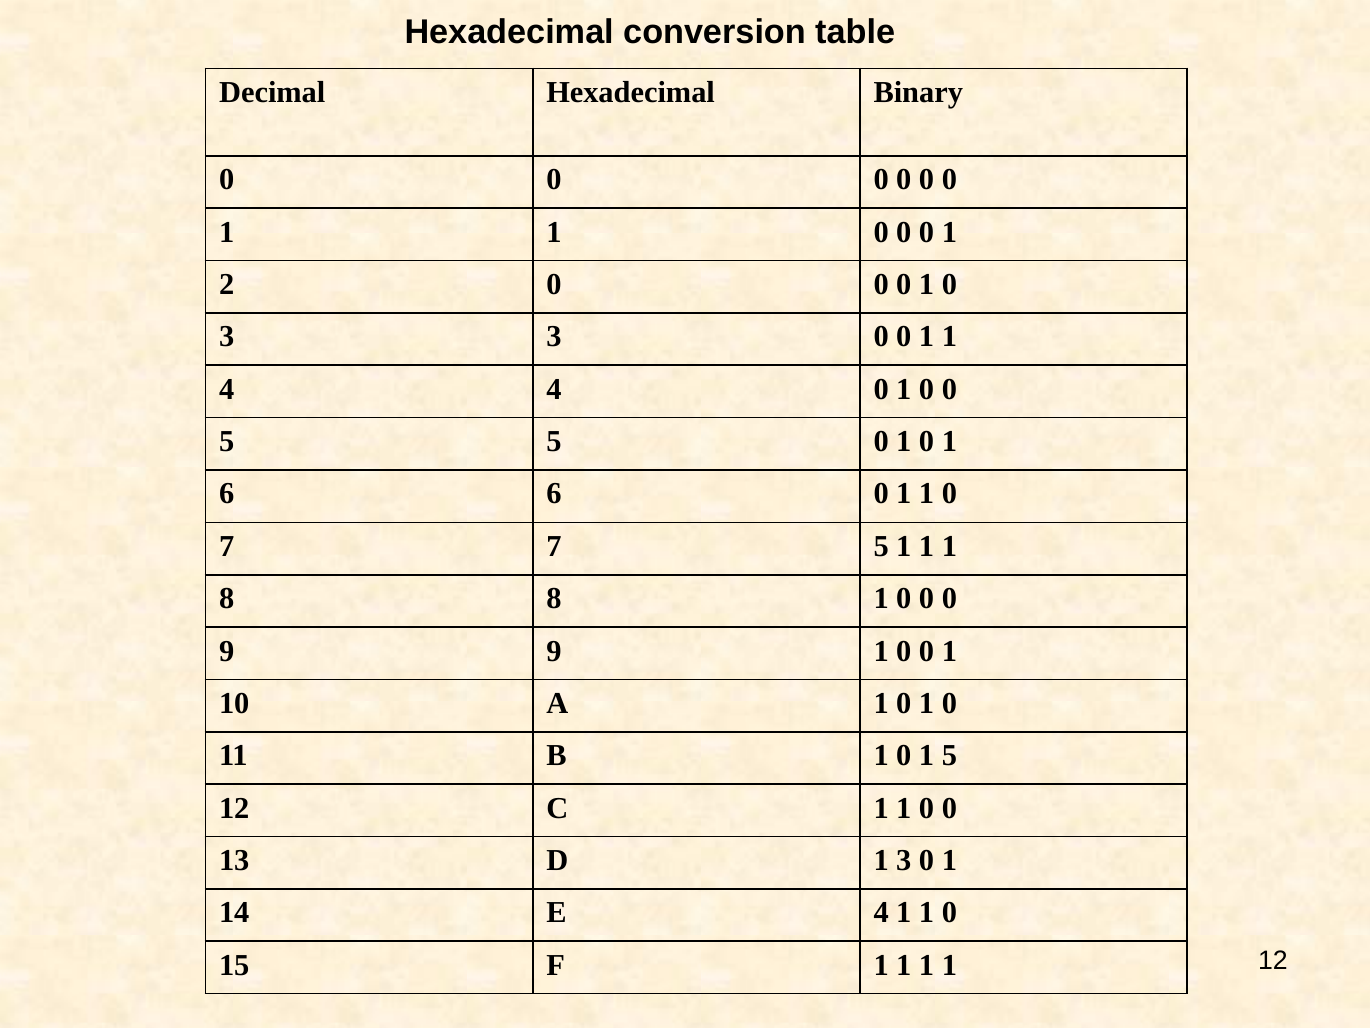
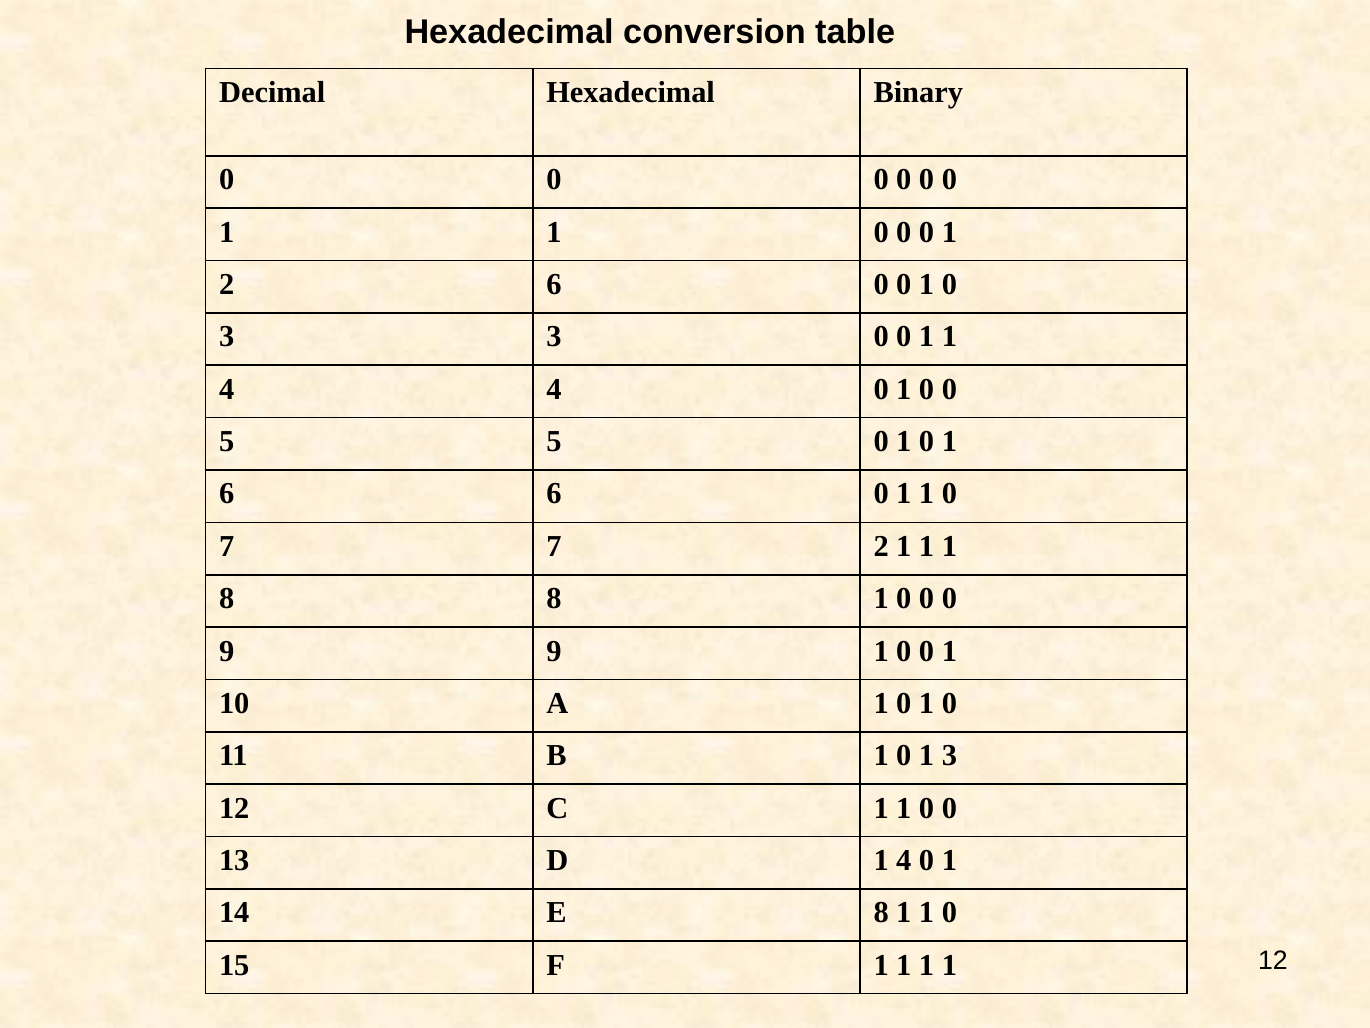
2 0: 0 -> 6
7 5: 5 -> 2
1 5: 5 -> 3
D 1 3: 3 -> 4
E 4: 4 -> 8
